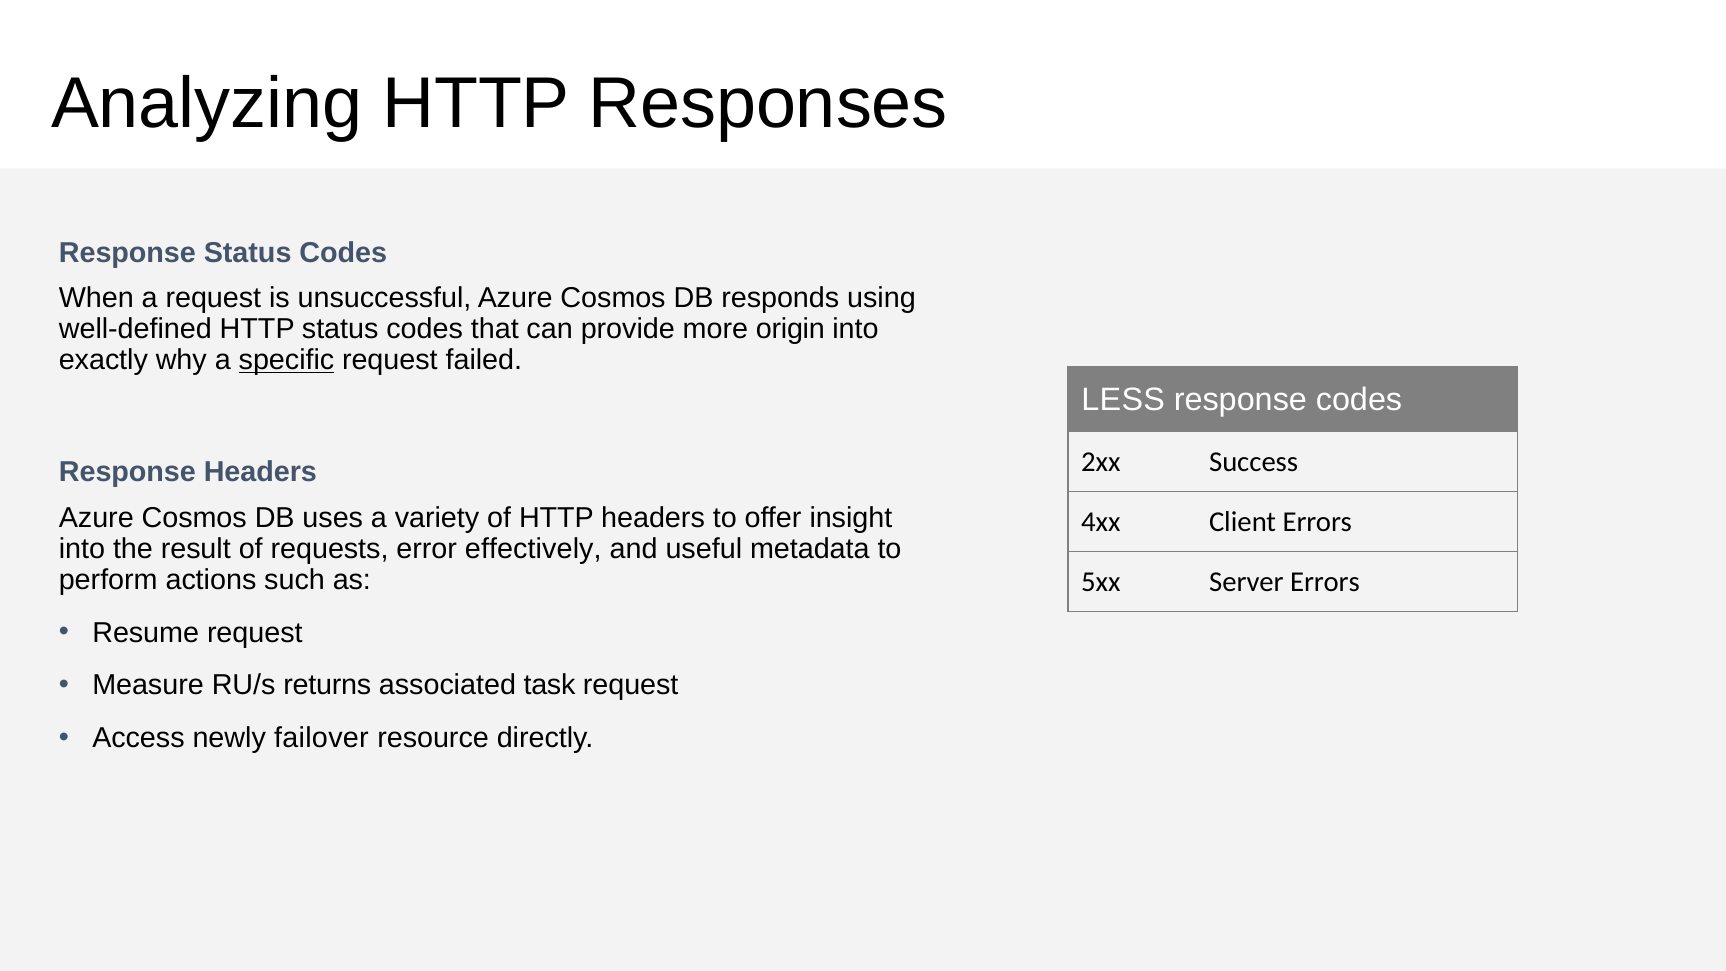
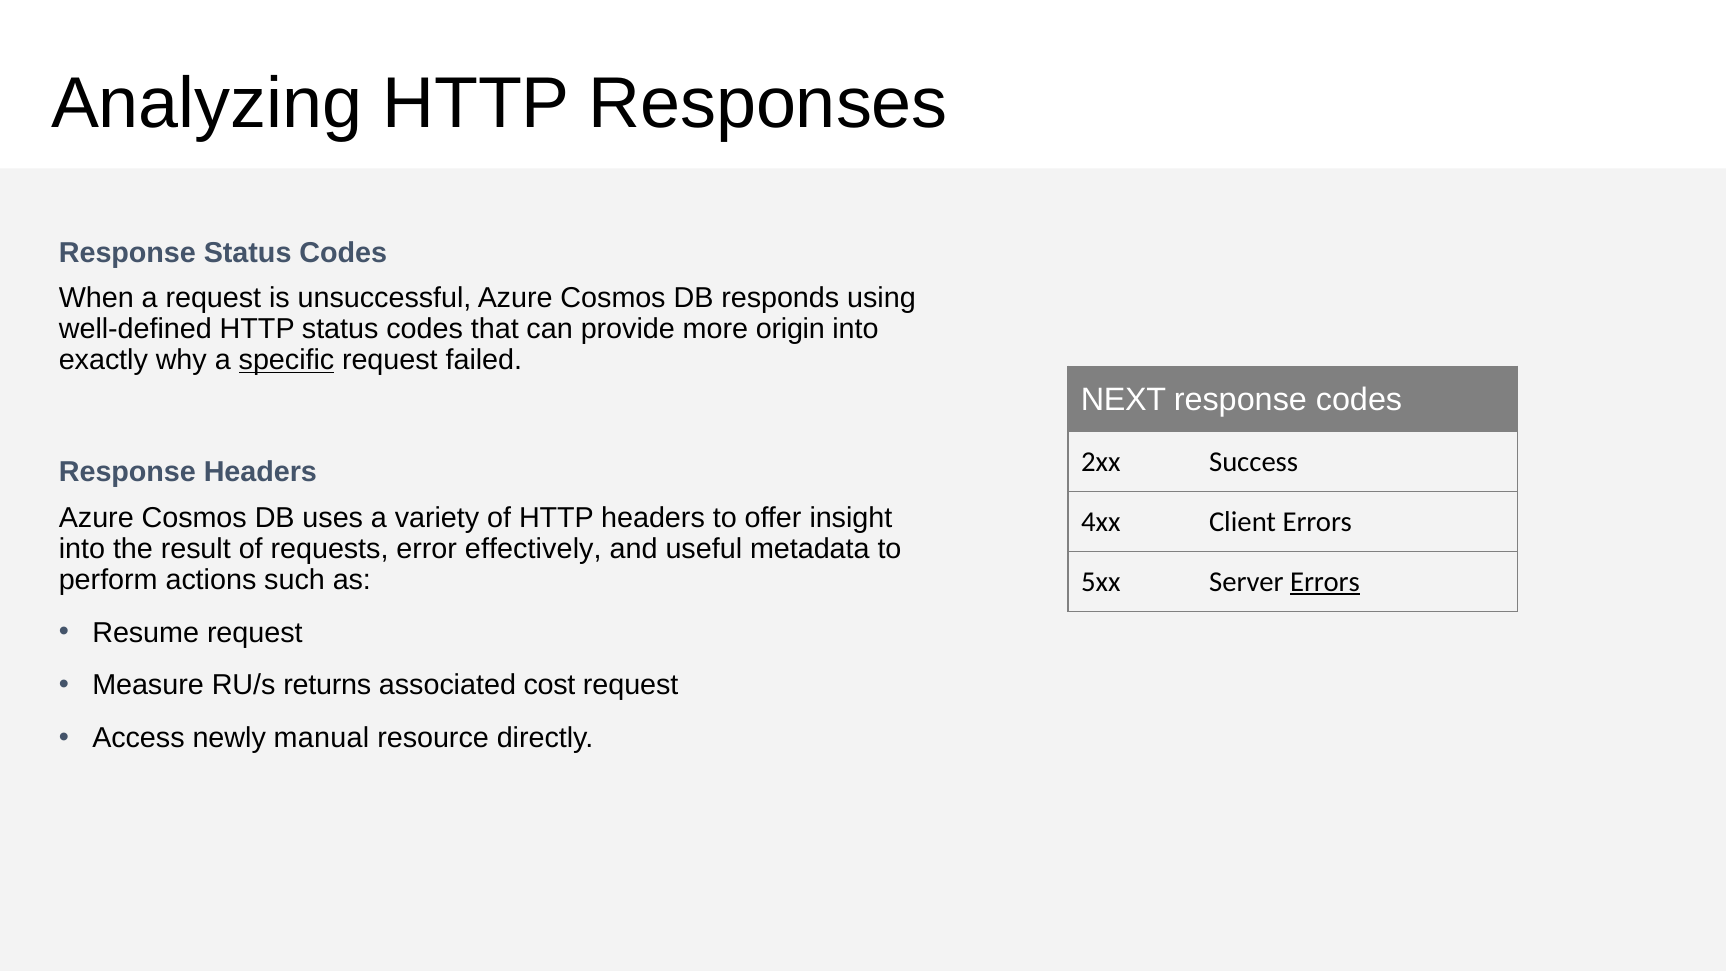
LESS: LESS -> NEXT
Errors at (1325, 582) underline: none -> present
task: task -> cost
failover: failover -> manual
